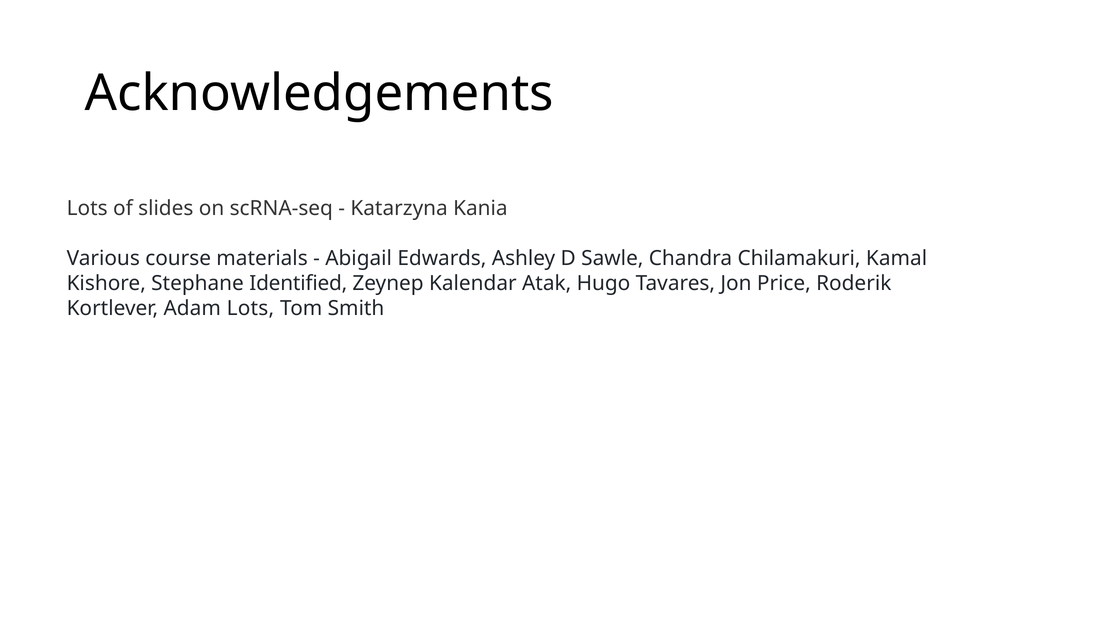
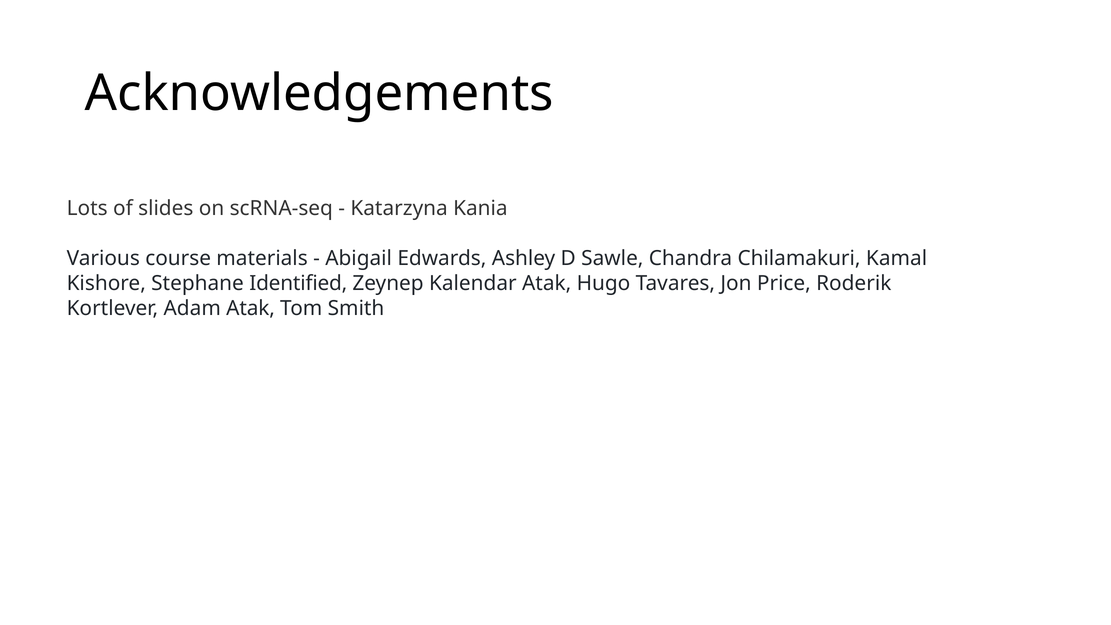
Adam Lots: Lots -> Atak
